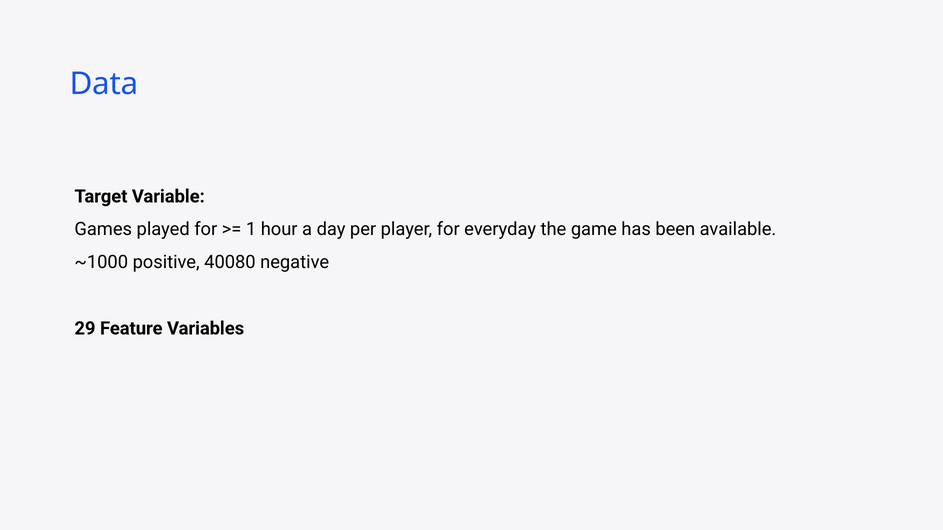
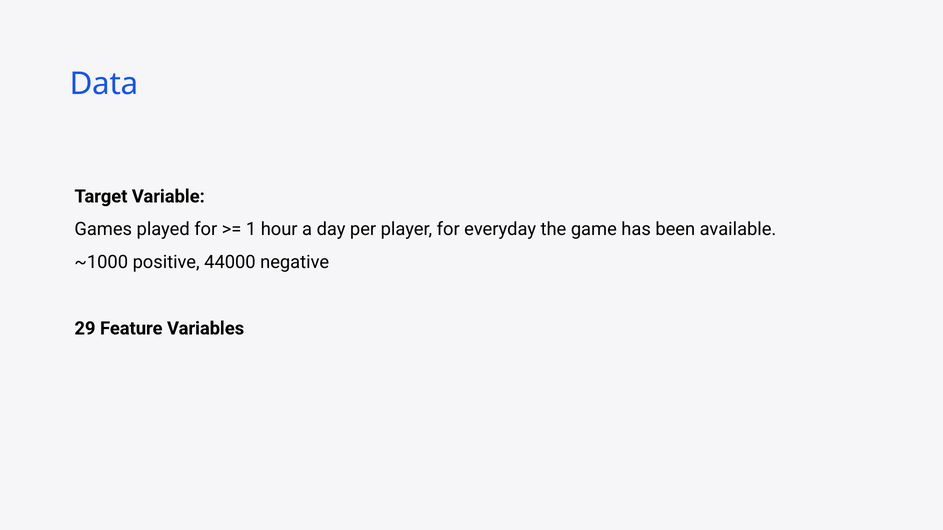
40080: 40080 -> 44000
